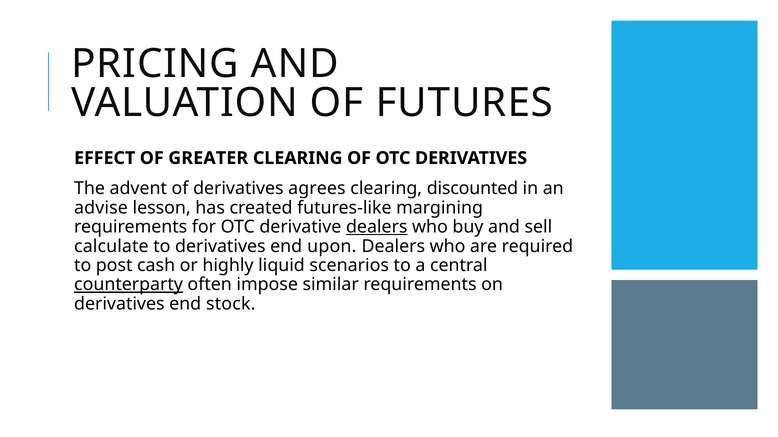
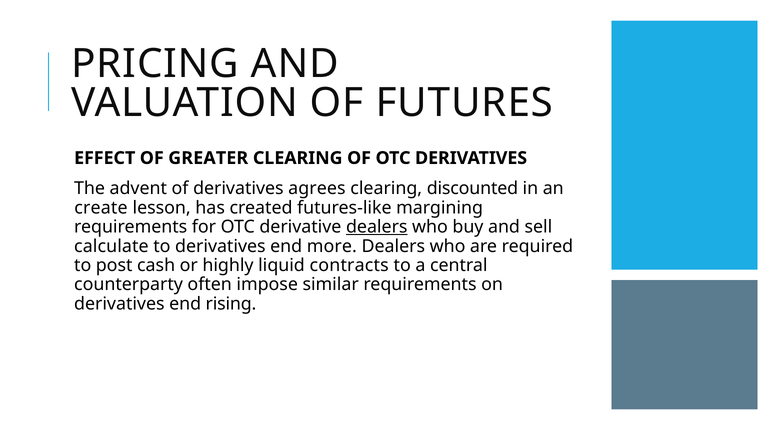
advise: advise -> create
upon: upon -> more
scenarios: scenarios -> contracts
counterparty underline: present -> none
stock: stock -> rising
